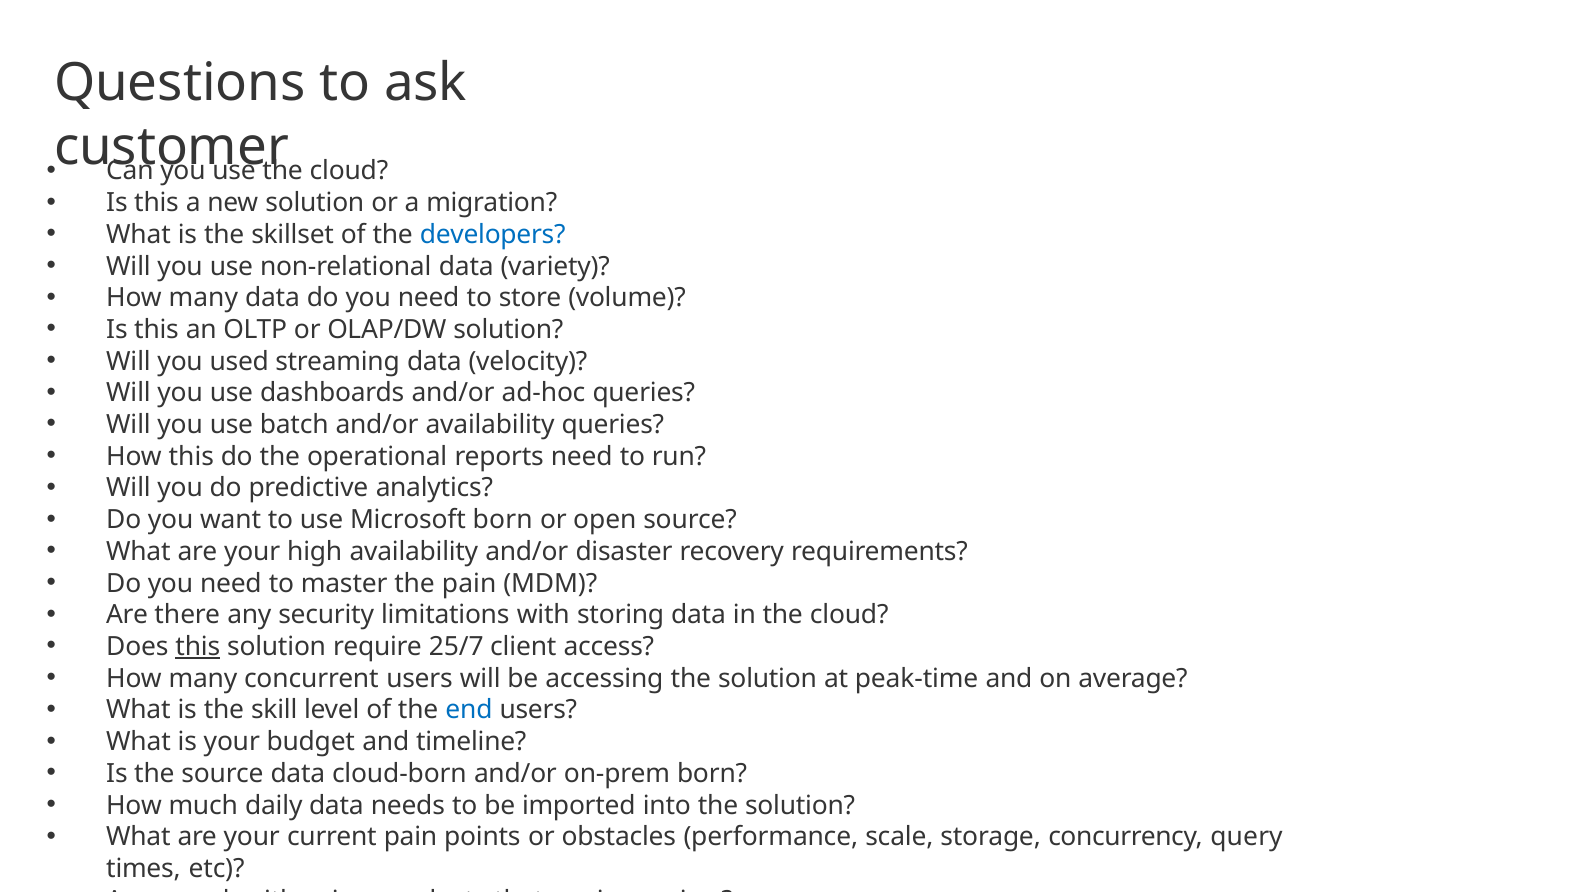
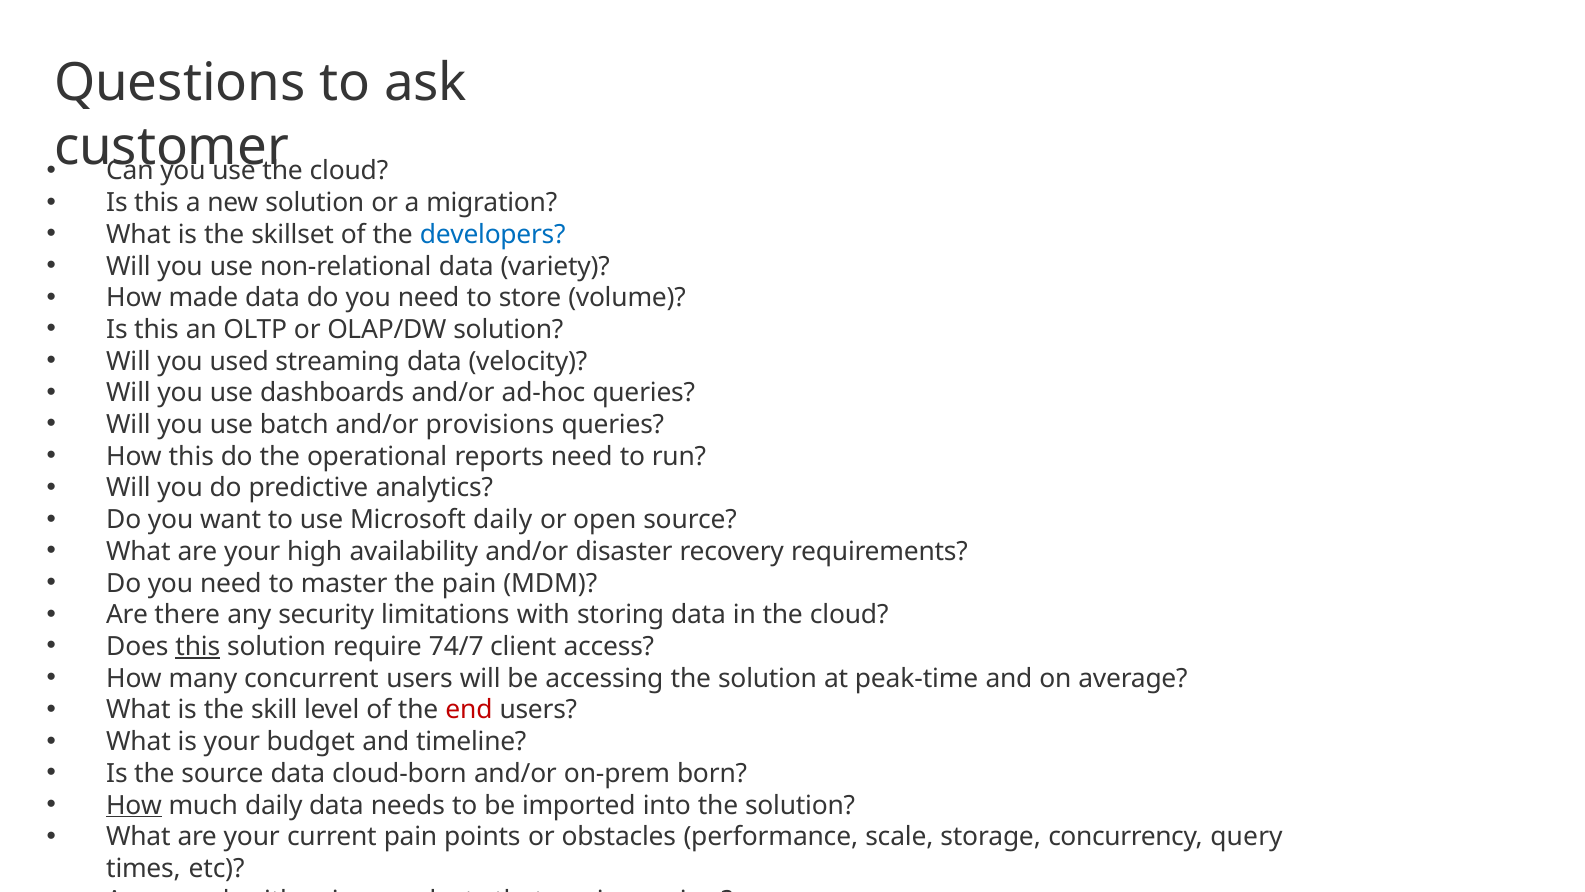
many at (203, 298): many -> made
and/or availability: availability -> provisions
Microsoft born: born -> daily
25/7: 25/7 -> 74/7
end colour: blue -> red
How at (134, 805) underline: none -> present
